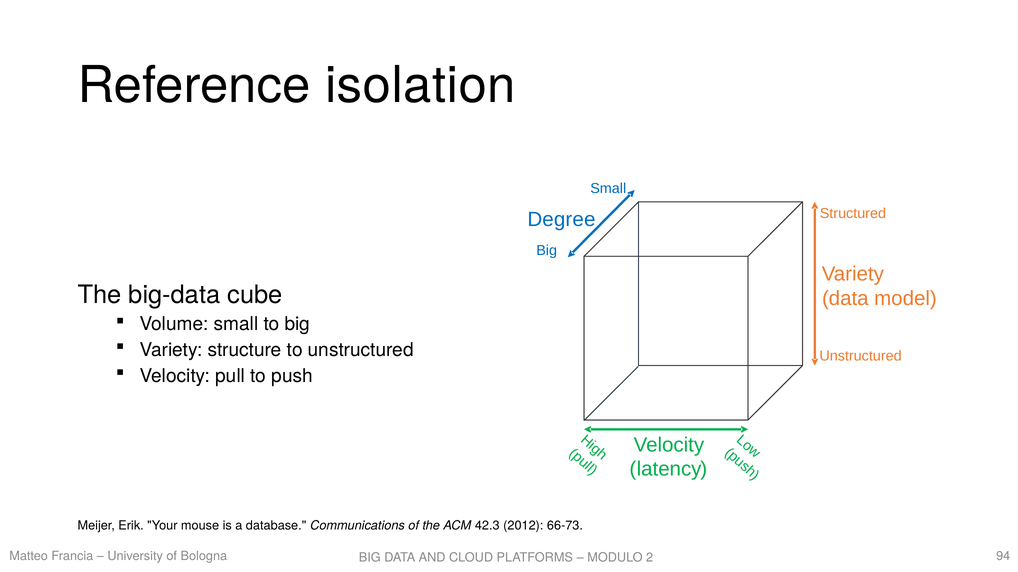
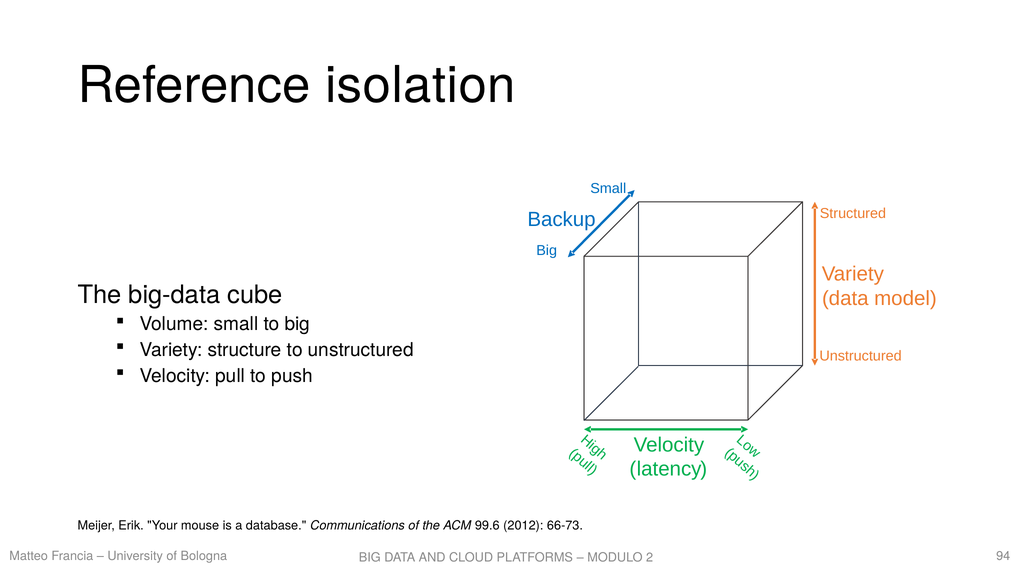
Degree: Degree -> Backup
42.3: 42.3 -> 99.6
